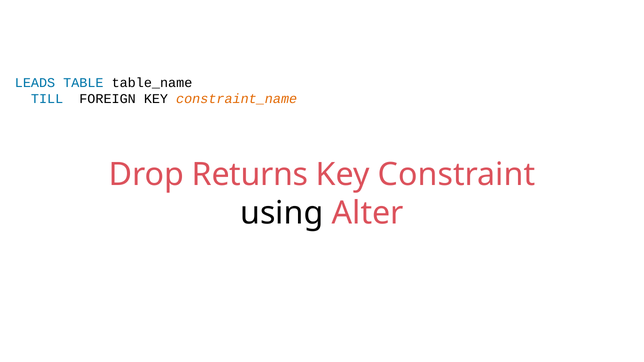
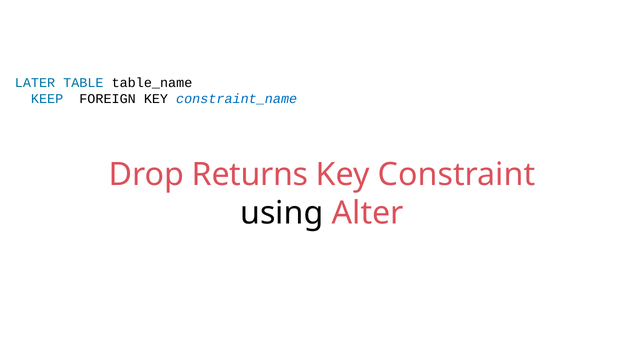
LEADS: LEADS -> LATER
TILL: TILL -> KEEP
constraint_name colour: orange -> blue
